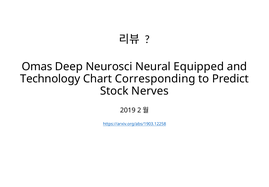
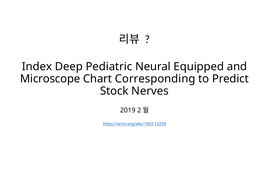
Omas: Omas -> Index
Neurosci: Neurosci -> Pediatric
Technology: Technology -> Microscope
